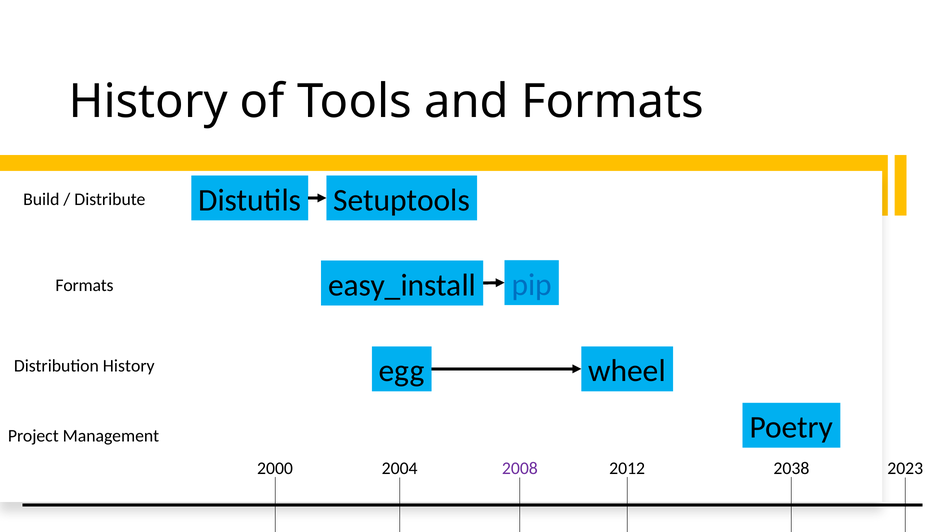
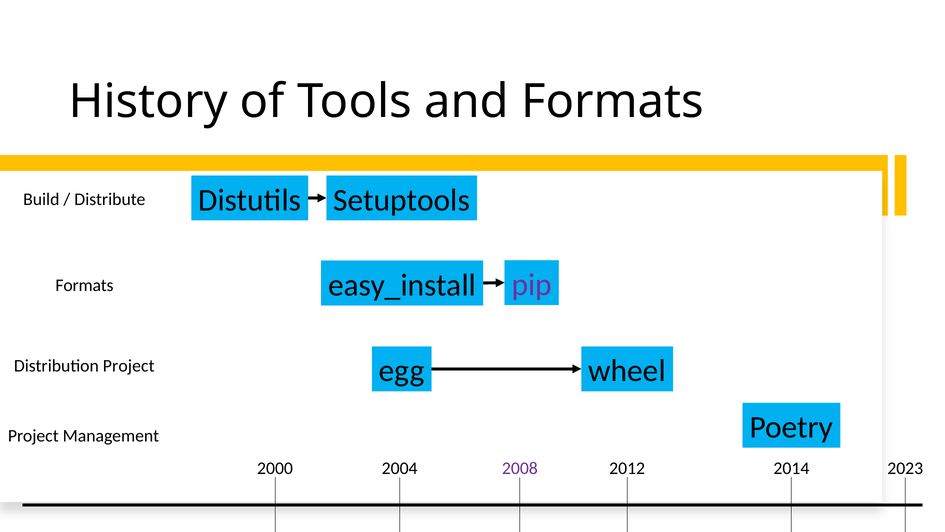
pip colour: blue -> purple
Distribution History: History -> Project
2038: 2038 -> 2014
